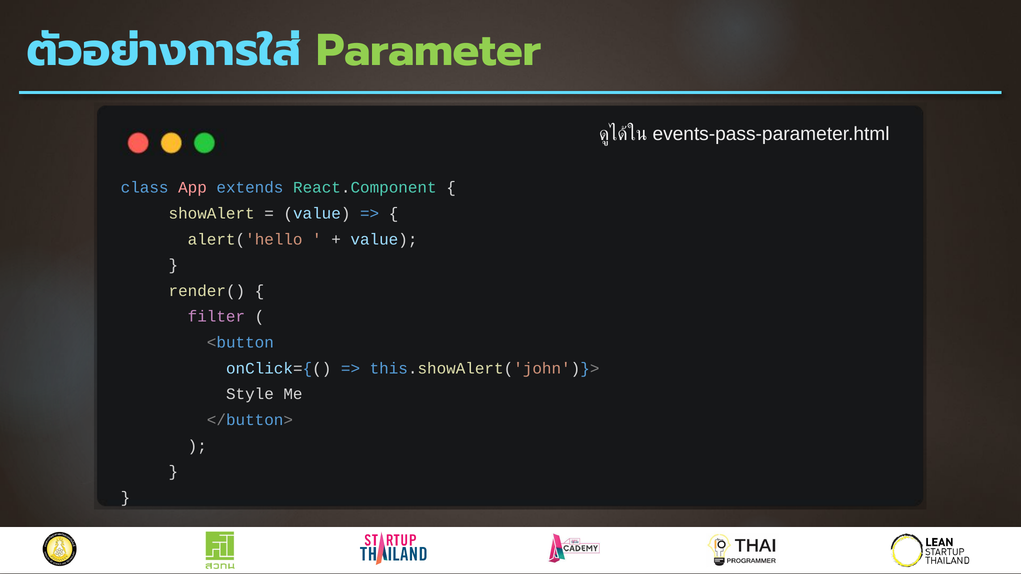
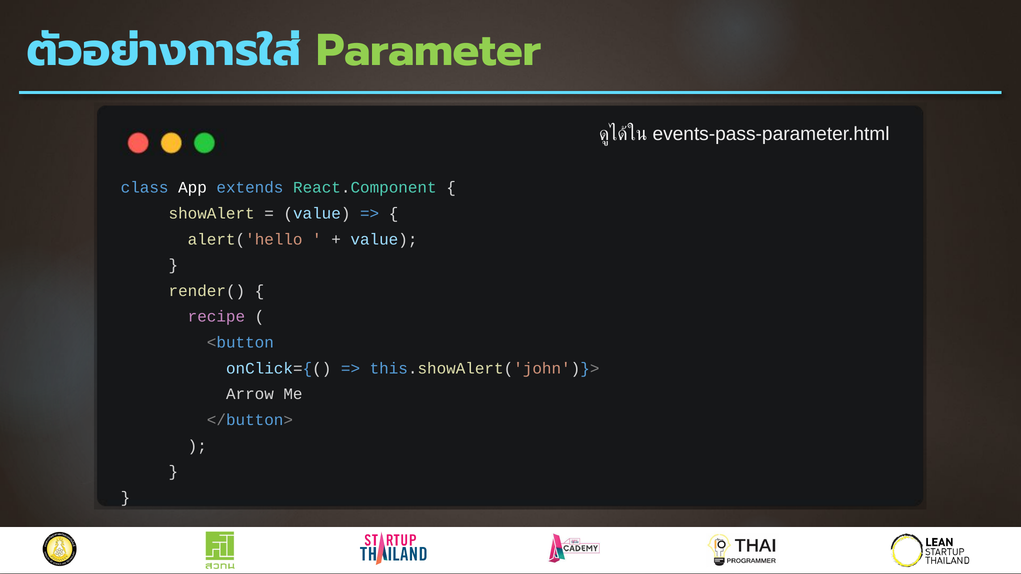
App colour: pink -> white
filter: filter -> recipe
Style: Style -> Arrow
